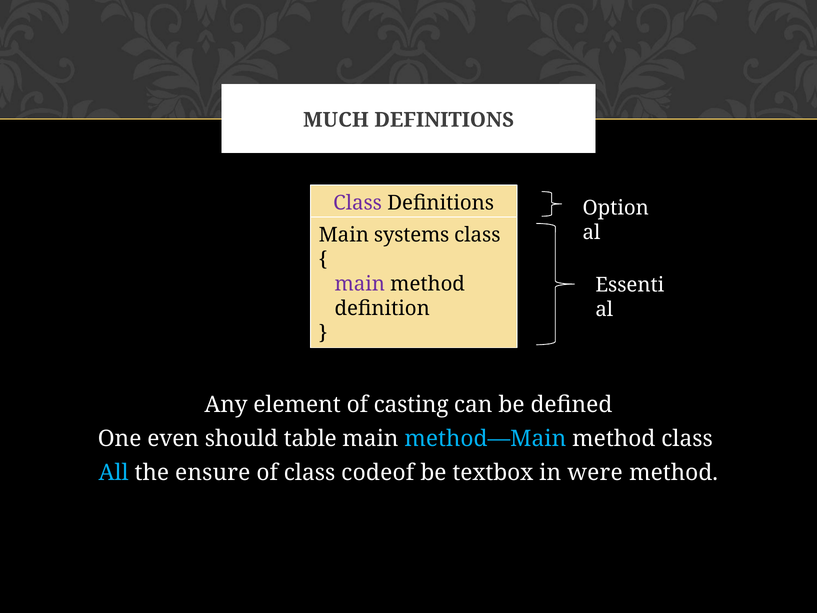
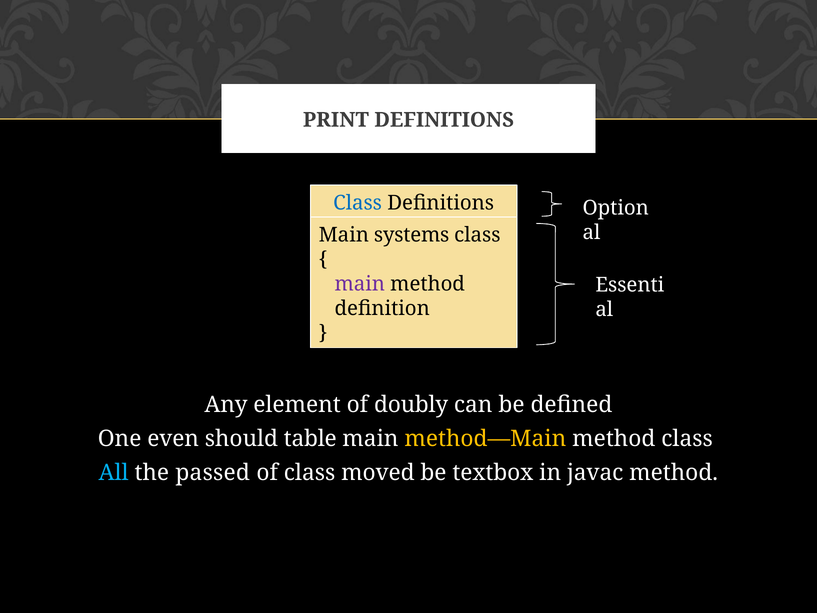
MUCH: MUCH -> PRINT
Class at (358, 203) colour: purple -> blue
casting: casting -> doubly
method—Main colour: light blue -> yellow
ensure: ensure -> passed
codeof: codeof -> moved
were: were -> javac
